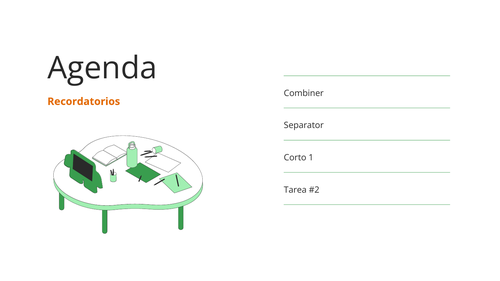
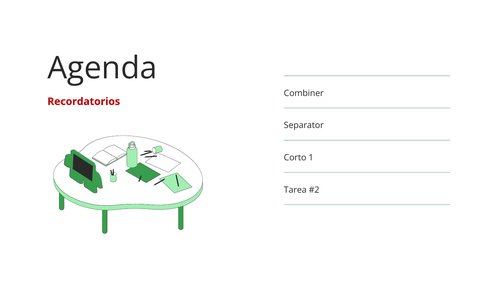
Recordatorios colour: orange -> red
